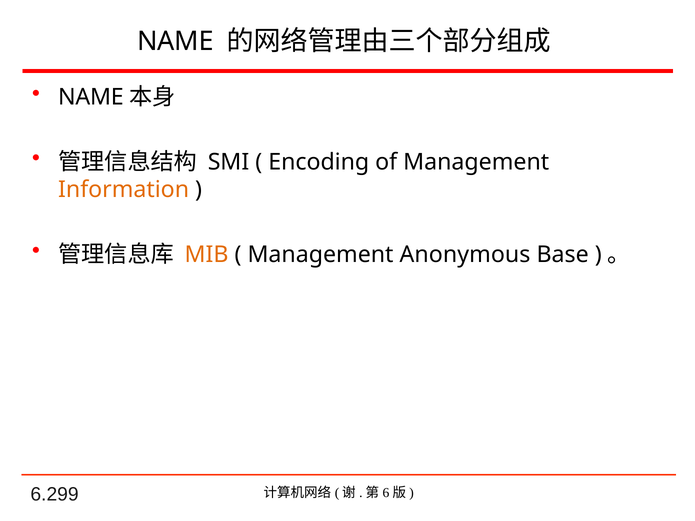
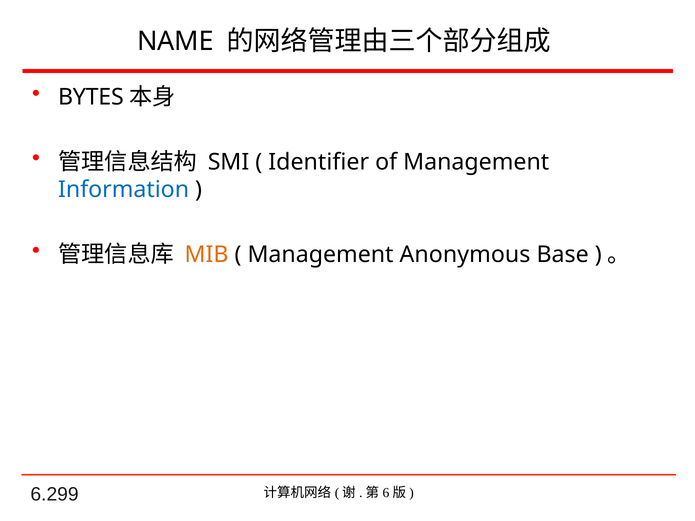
NAME at (91, 97): NAME -> BYTES
Encoding: Encoding -> Identifier
Information colour: orange -> blue
